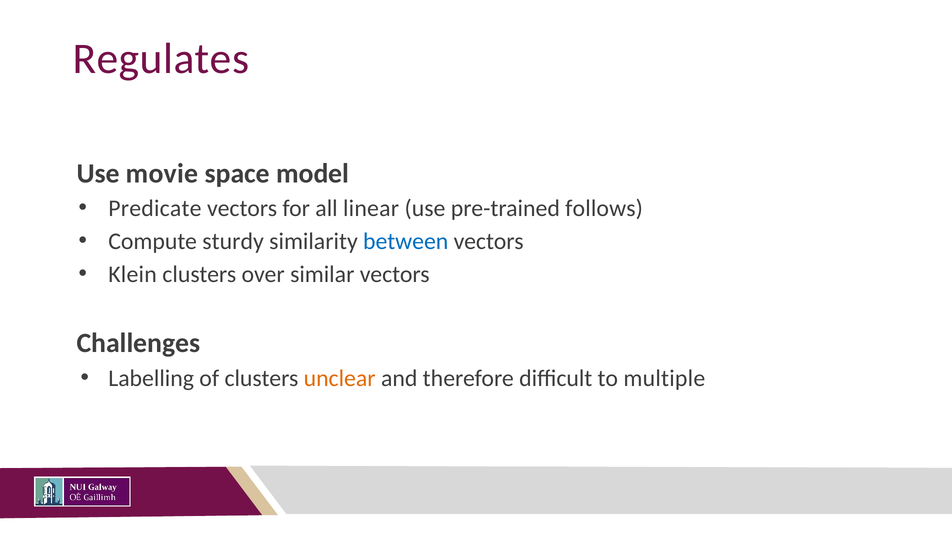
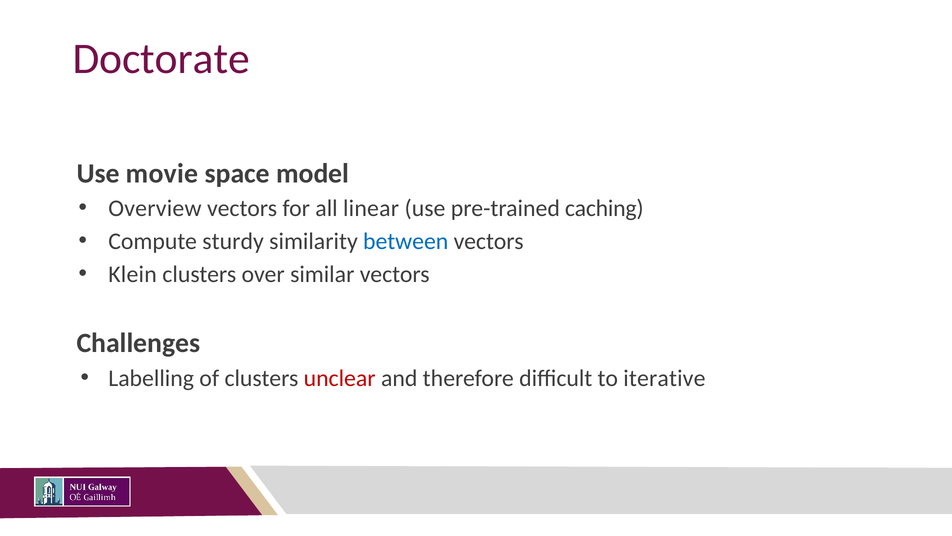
Regulates: Regulates -> Doctorate
Predicate: Predicate -> Overview
follows: follows -> caching
unclear colour: orange -> red
multiple: multiple -> iterative
